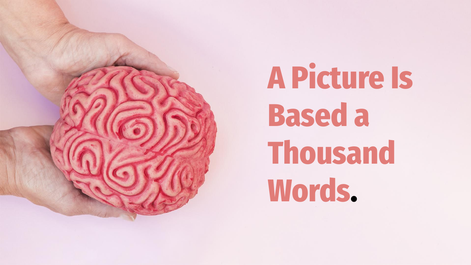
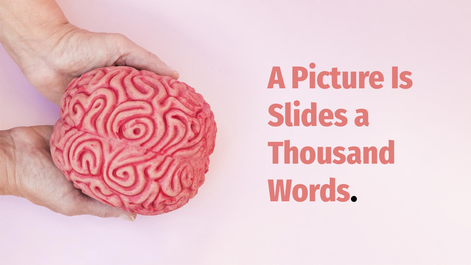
Based: Based -> Slides
